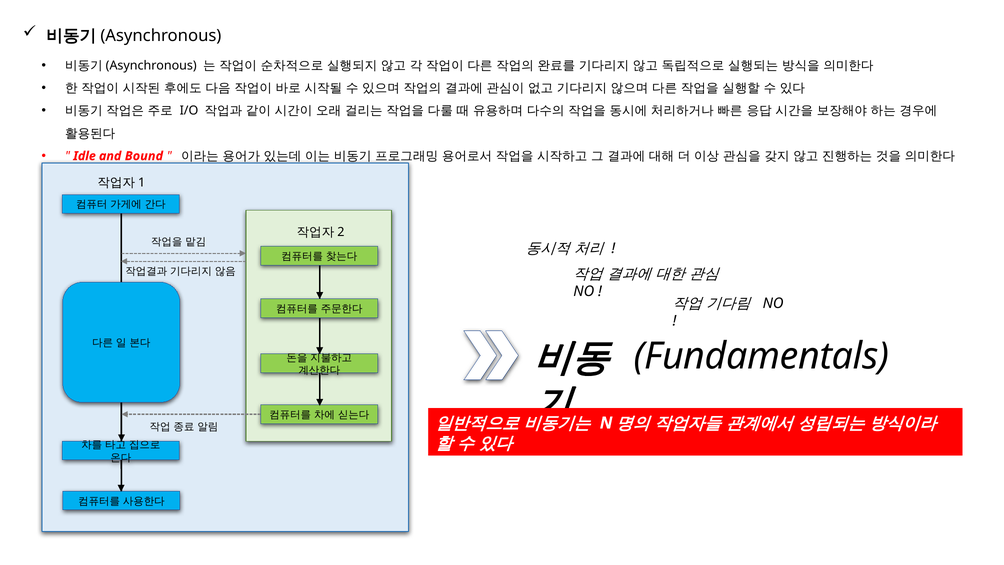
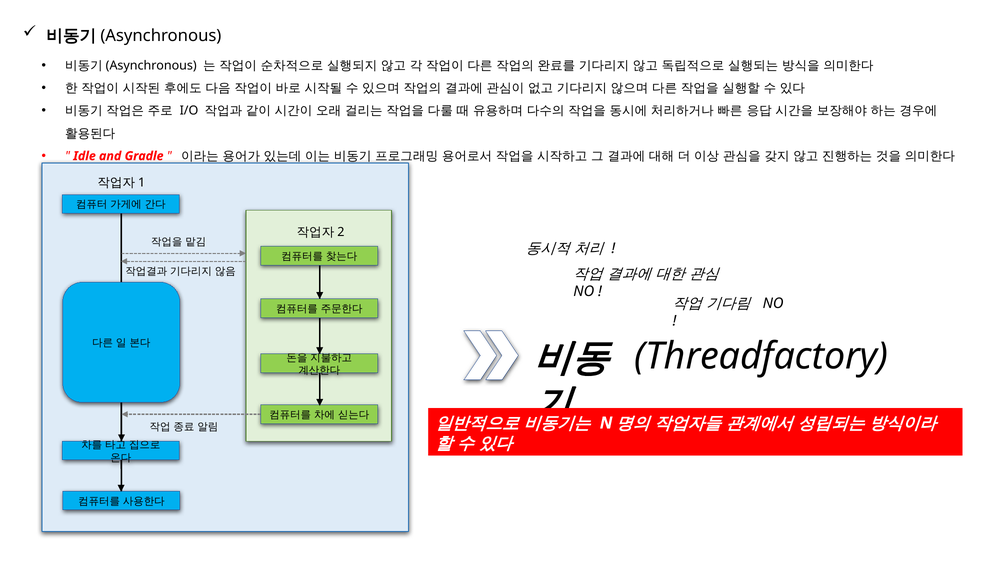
Bound: Bound -> Gradle
Fundamentals: Fundamentals -> Threadfactory
